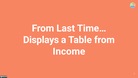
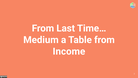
Displays: Displays -> Medium
